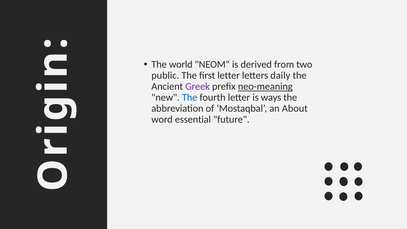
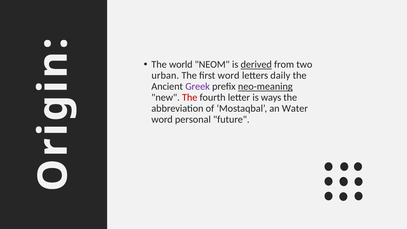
derived underline: none -> present
public: public -> urban
first letter: letter -> word
The at (190, 97) colour: blue -> red
About: About -> Water
essential: essential -> personal
